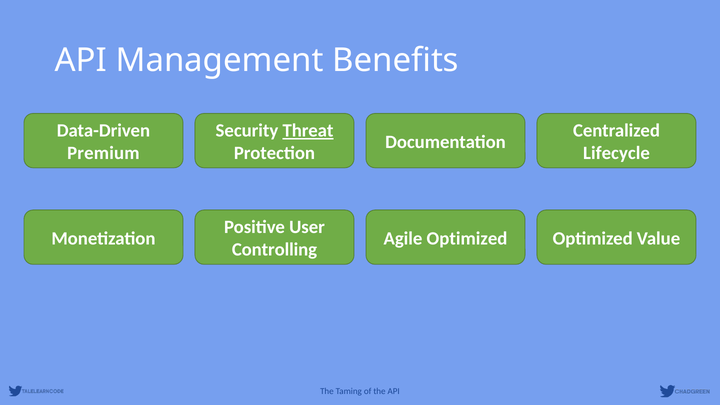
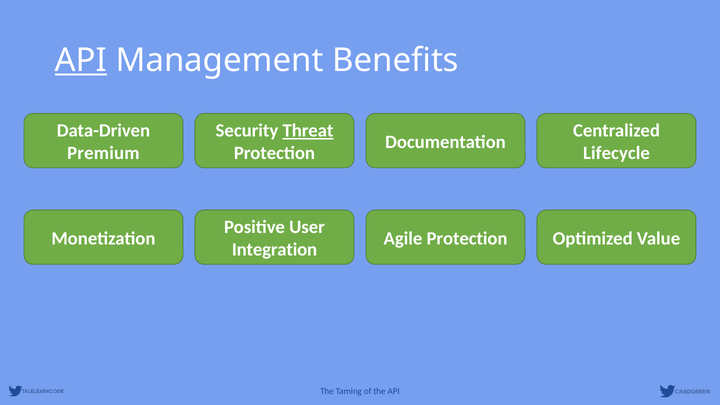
API at (81, 60) underline: none -> present
Agile Optimized: Optimized -> Protection
Controlling: Controlling -> Integration
